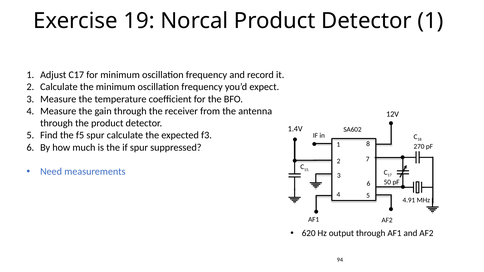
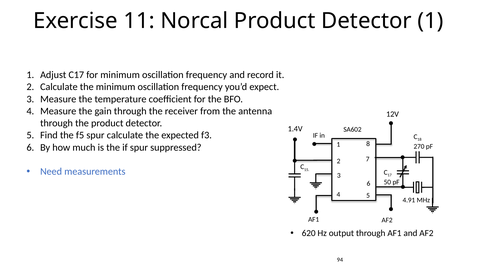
19: 19 -> 11
